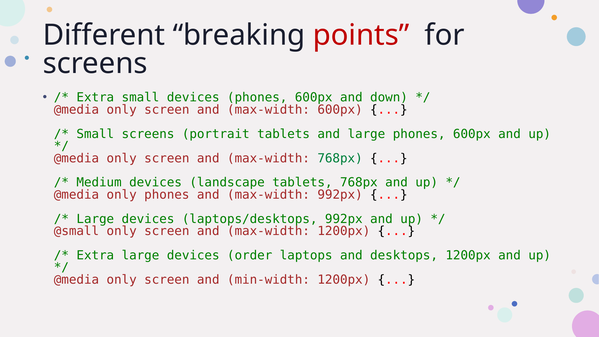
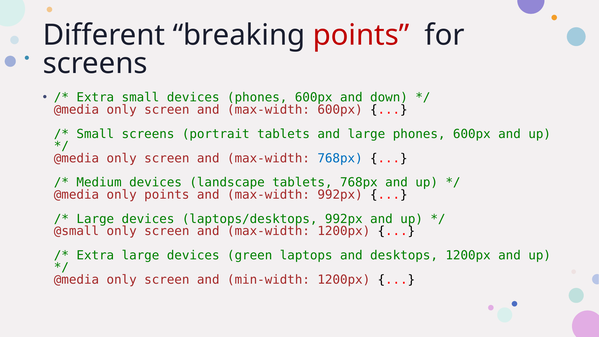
768px at (340, 158) colour: green -> blue
only phones: phones -> points
order: order -> green
